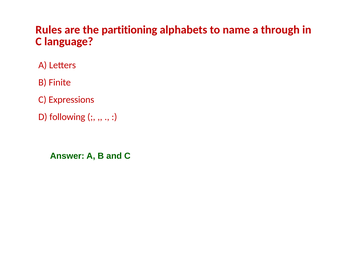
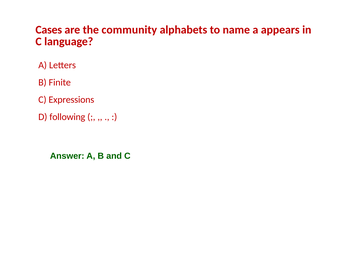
Rules: Rules -> Cases
partitioning: partitioning -> community
through: through -> appears
